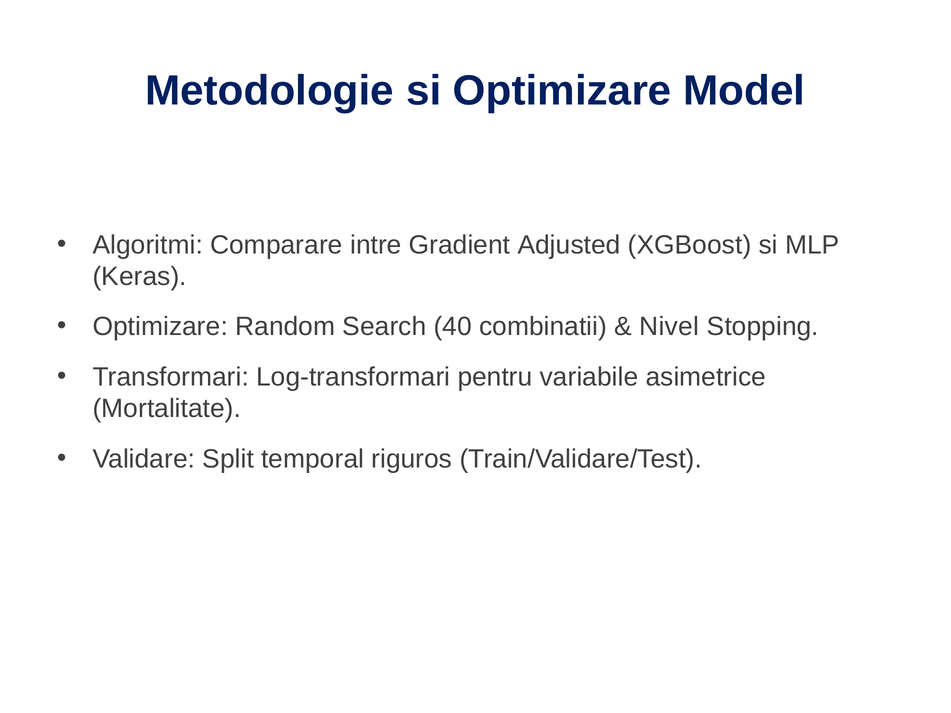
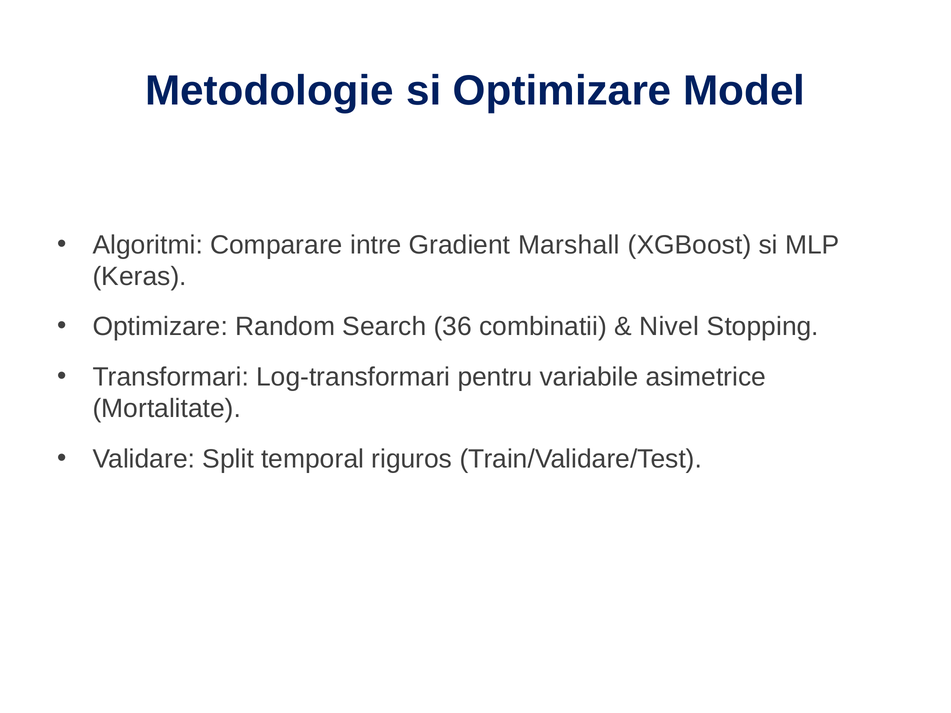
Adjusted: Adjusted -> Marshall
40: 40 -> 36
